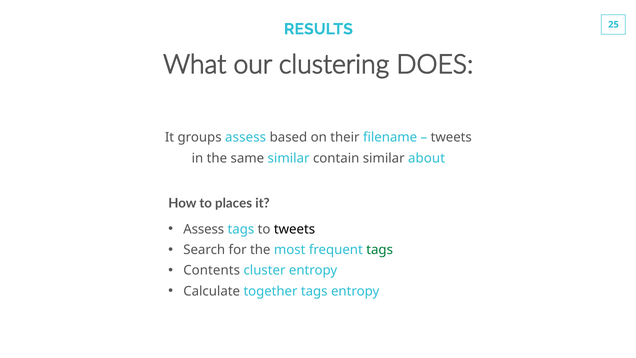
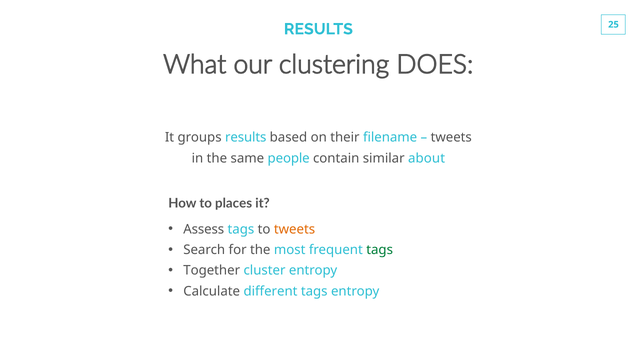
groups assess: assess -> results
same similar: similar -> people
tweets at (295, 229) colour: black -> orange
Contents: Contents -> Together
together: together -> different
